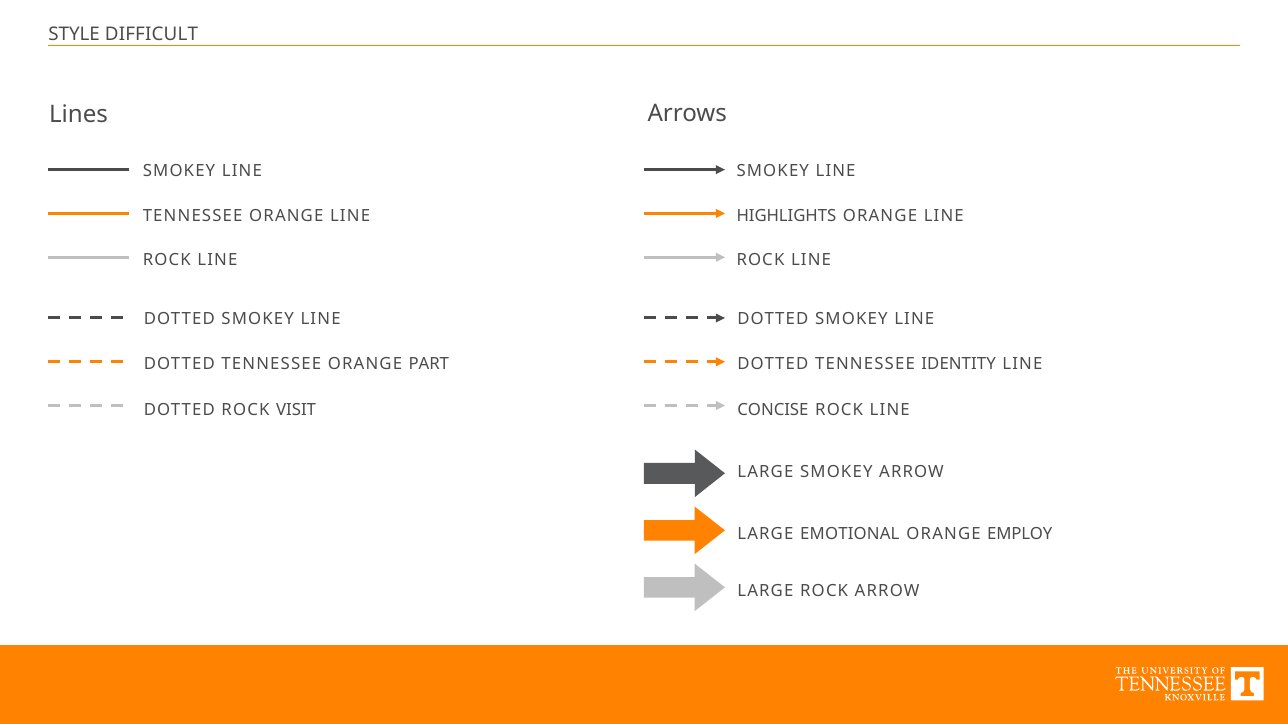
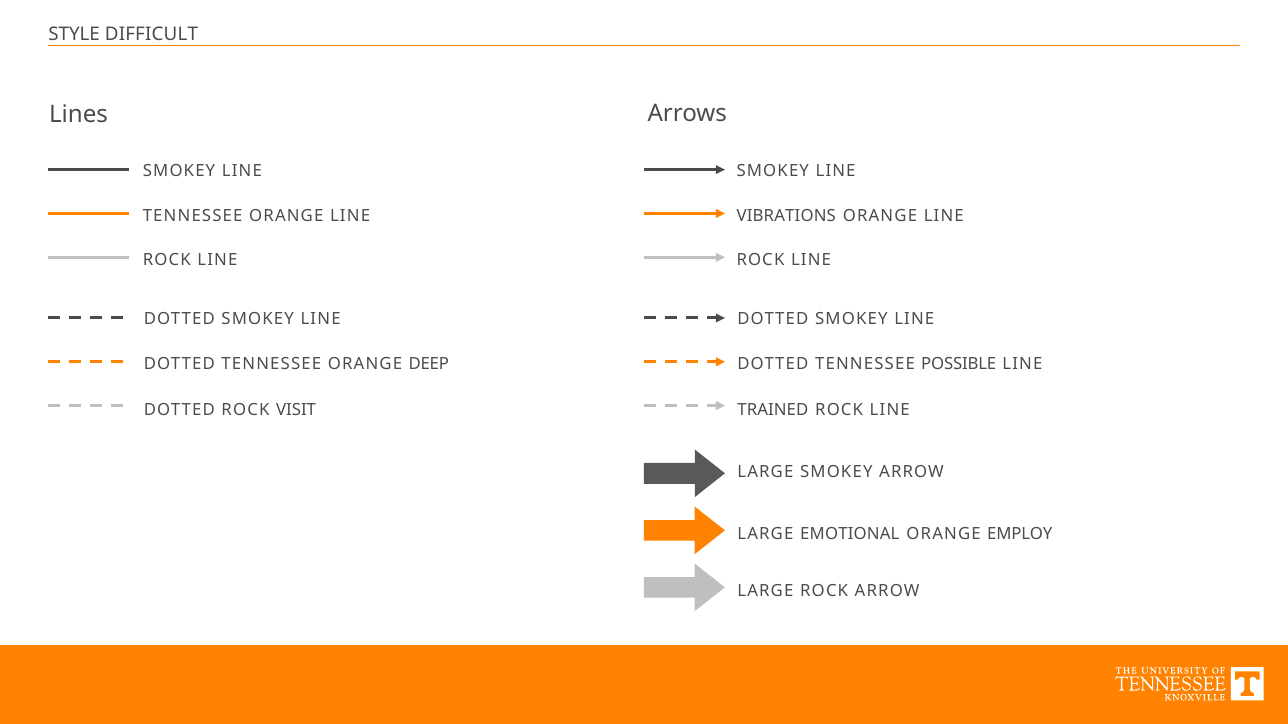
HIGHLIGHTS: HIGHLIGHTS -> VIBRATIONS
PART: PART -> DEEP
IDENTITY: IDENTITY -> POSSIBLE
CONCISE: CONCISE -> TRAINED
